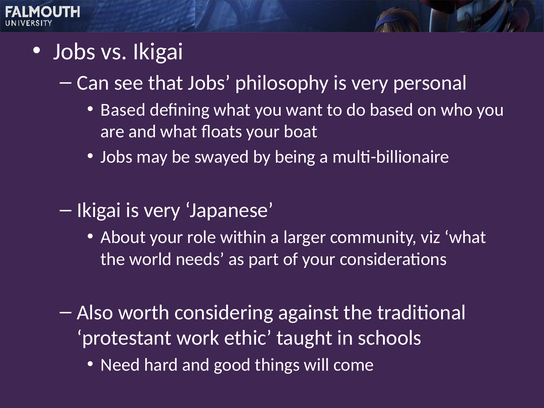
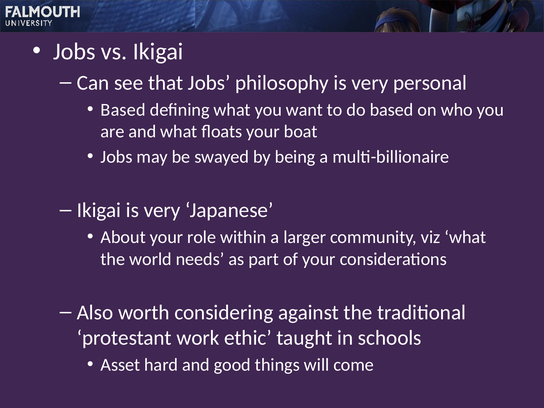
Need: Need -> Asset
